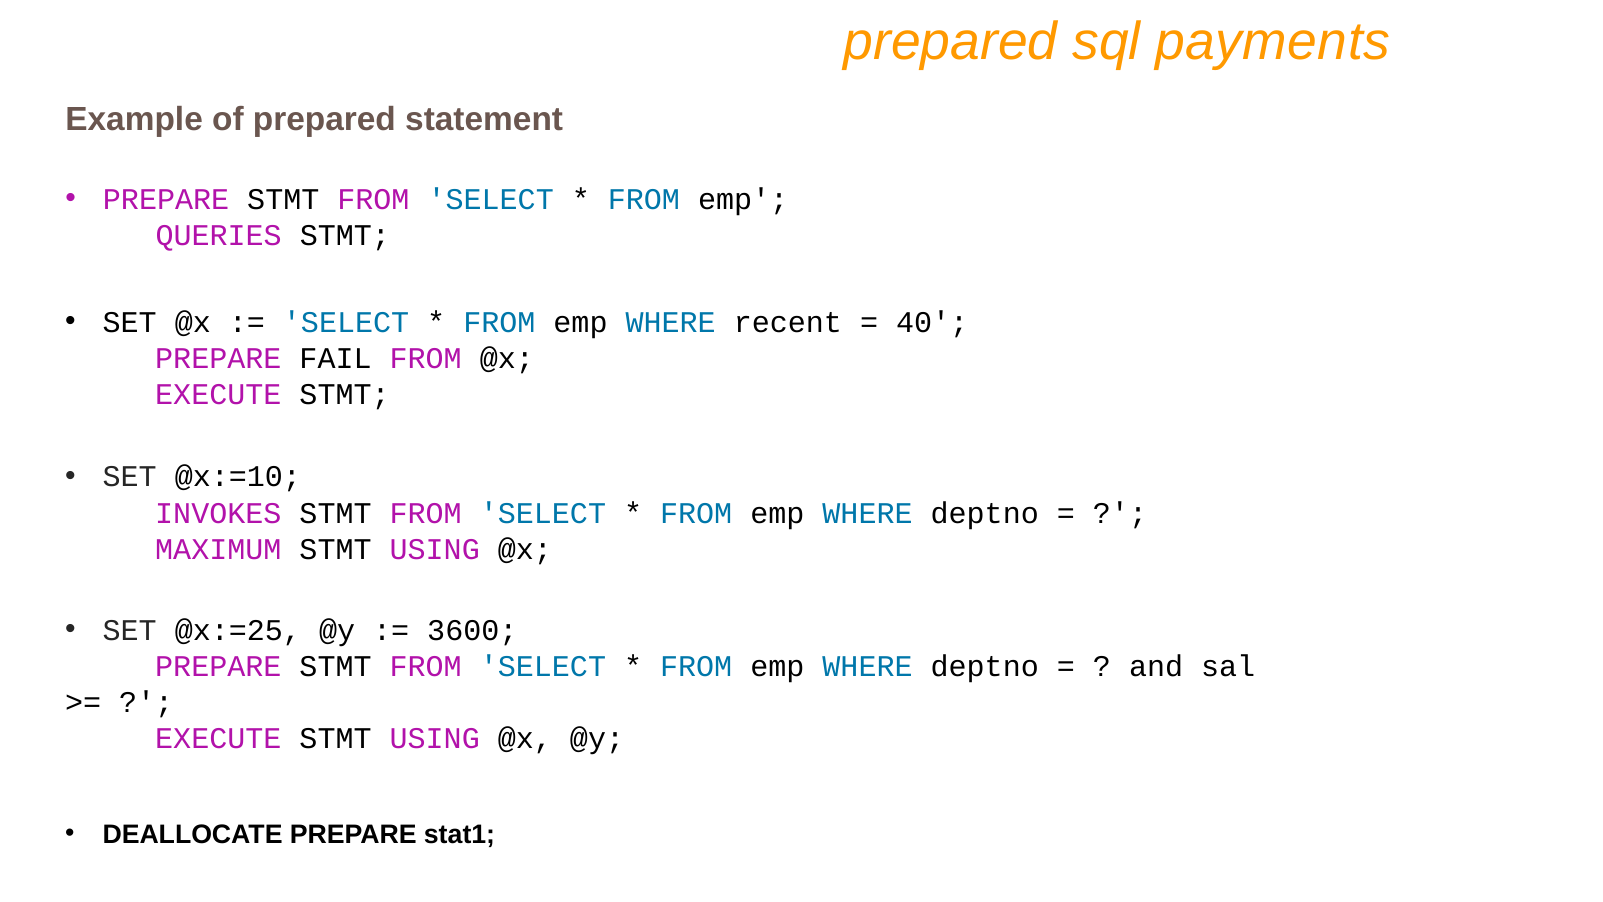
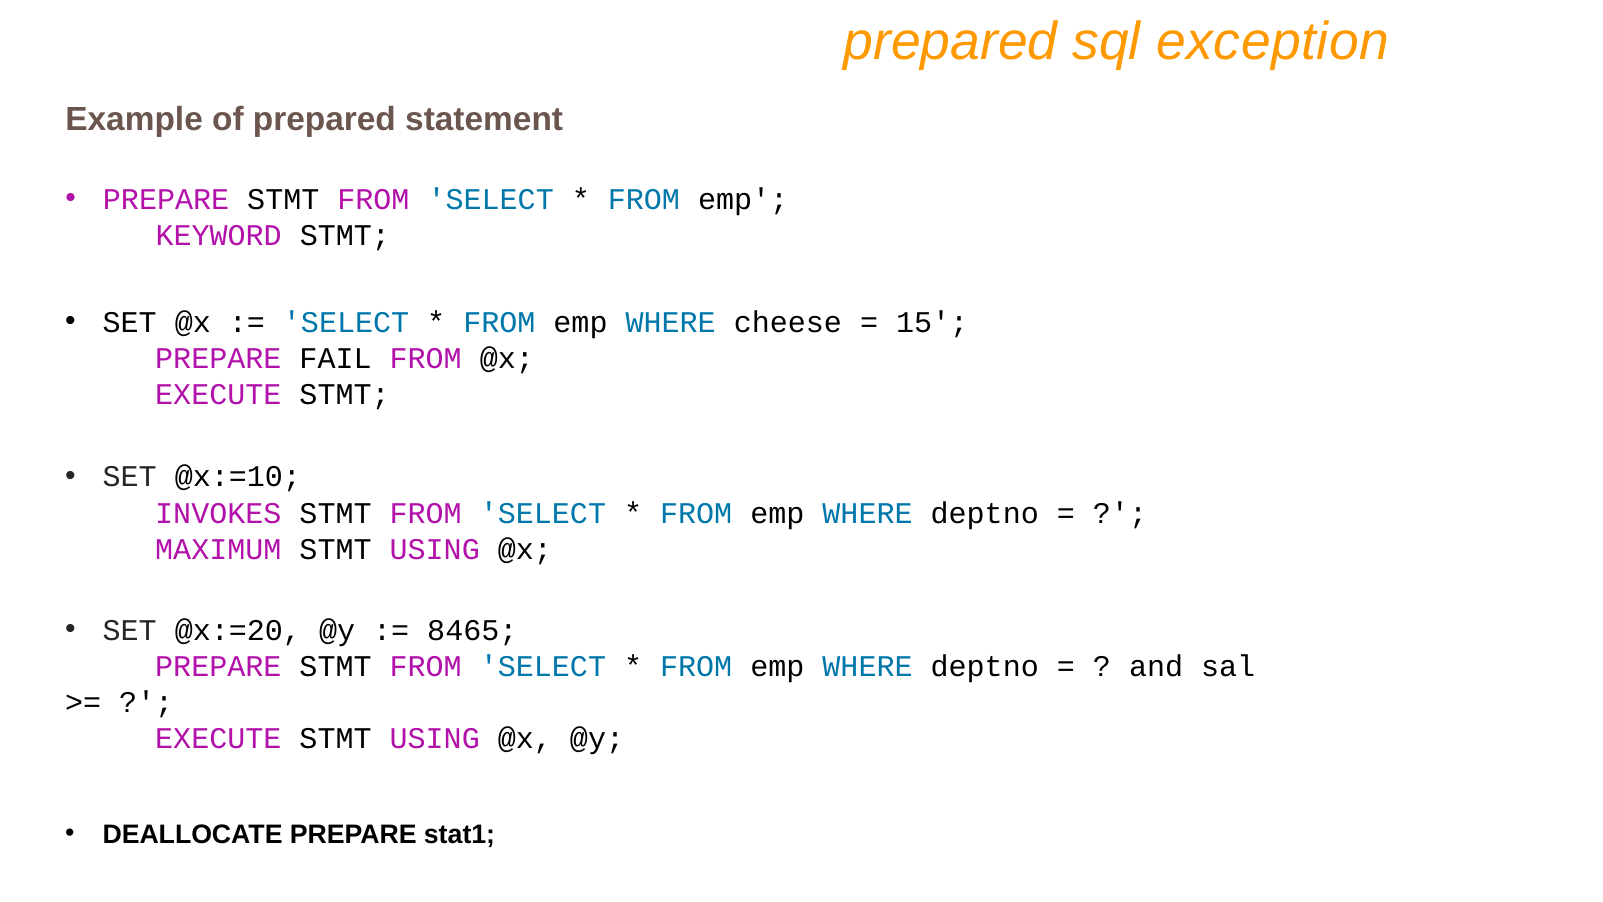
payments: payments -> exception
QUERIES: QUERIES -> KEYWORD
recent: recent -> cheese
40: 40 -> 15
@x:=25: @x:=25 -> @x:=20
3600: 3600 -> 8465
